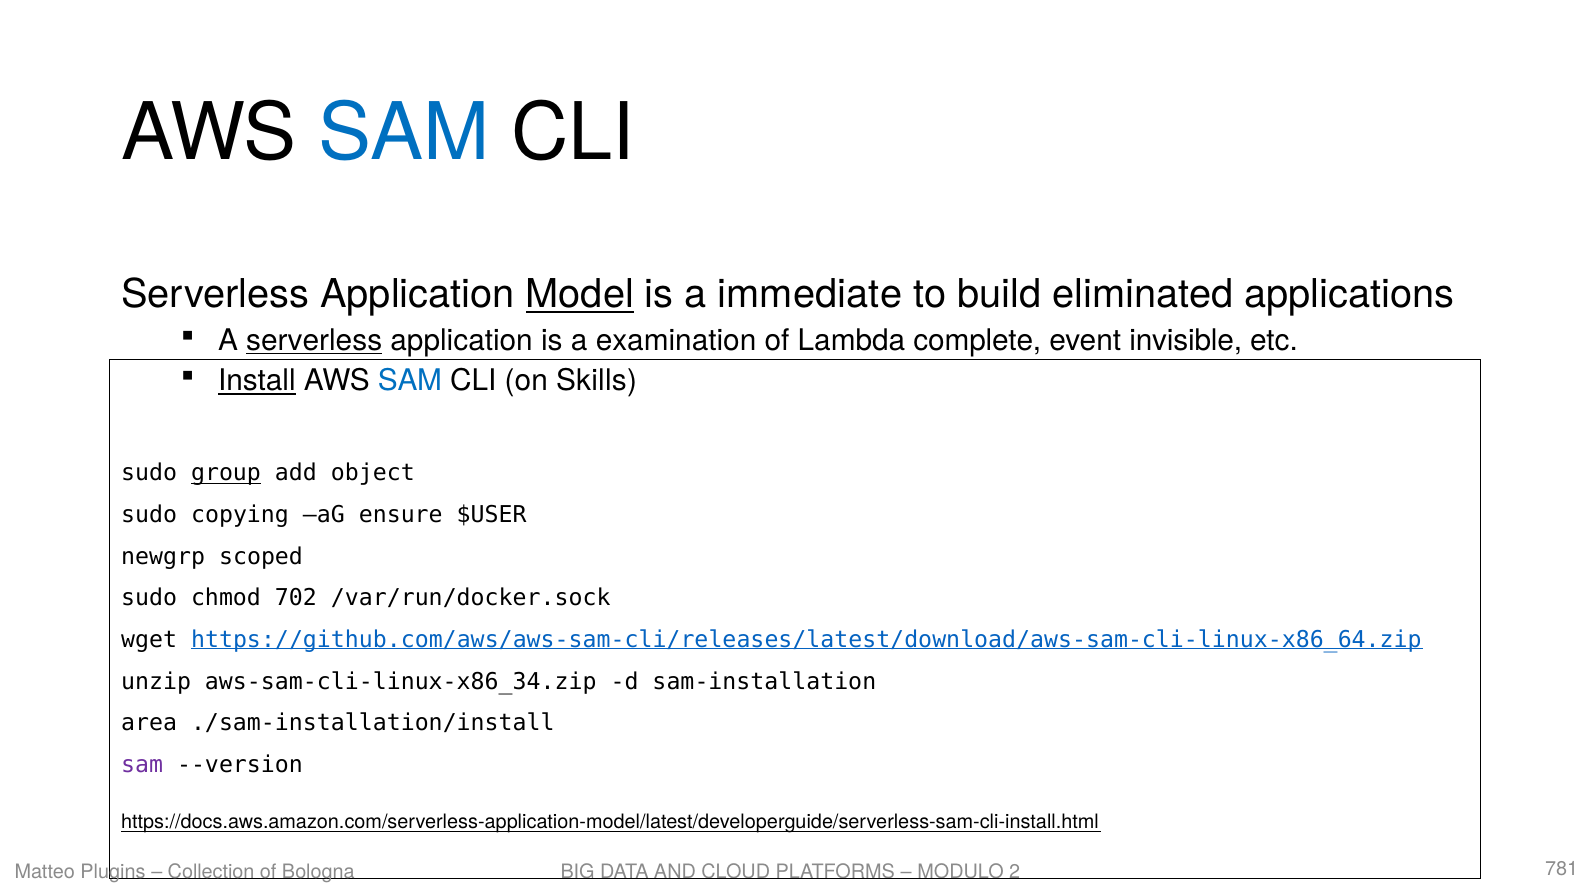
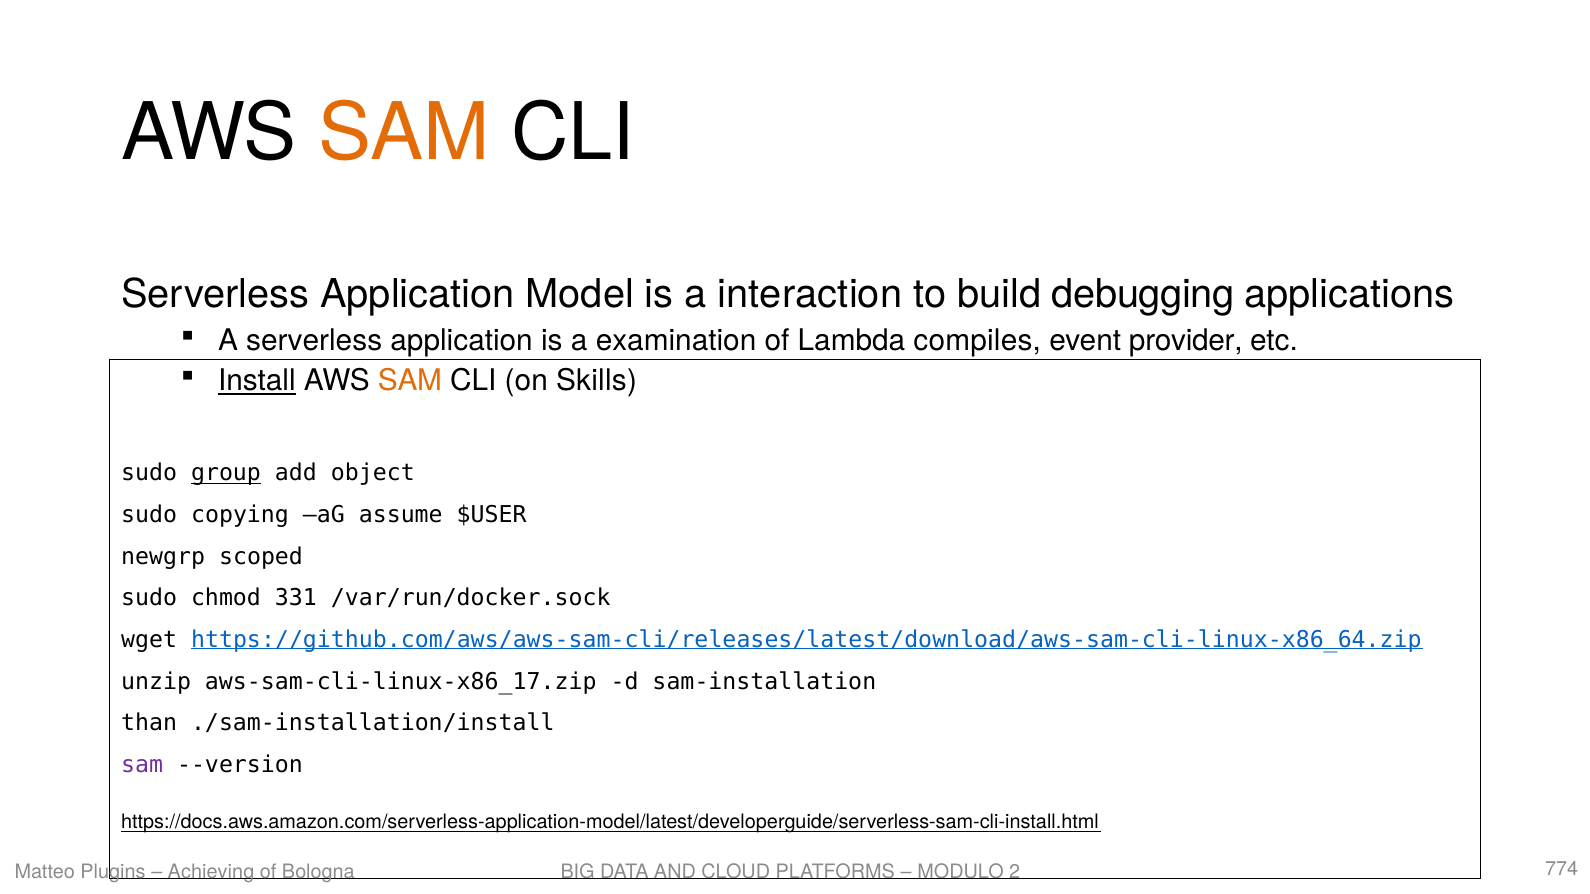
SAM at (404, 134) colour: blue -> orange
Model underline: present -> none
immediate: immediate -> interaction
eliminated: eliminated -> debugging
serverless at (314, 341) underline: present -> none
complete: complete -> compiles
invisible: invisible -> provider
SAM at (410, 381) colour: blue -> orange
ensure: ensure -> assume
702: 702 -> 331
aws-sam-cli-linux-x86_34.zip: aws-sam-cli-linux-x86_34.zip -> aws-sam-cli-linux-x86_17.zip
area: area -> than
Collection: Collection -> Achieving
781: 781 -> 774
